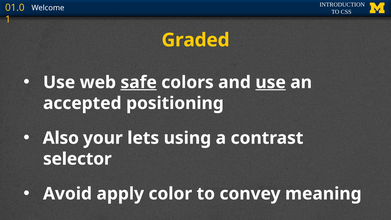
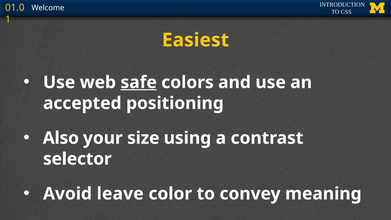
Graded: Graded -> Easiest
use at (271, 82) underline: present -> none
lets: lets -> size
apply: apply -> leave
